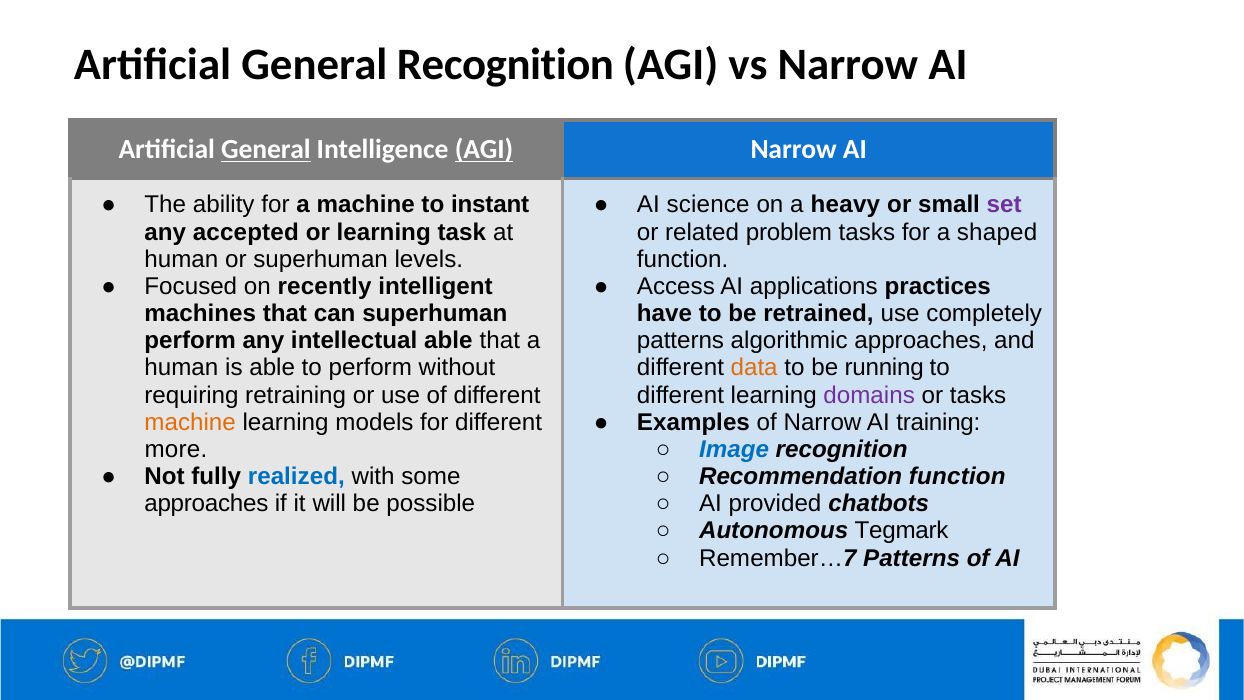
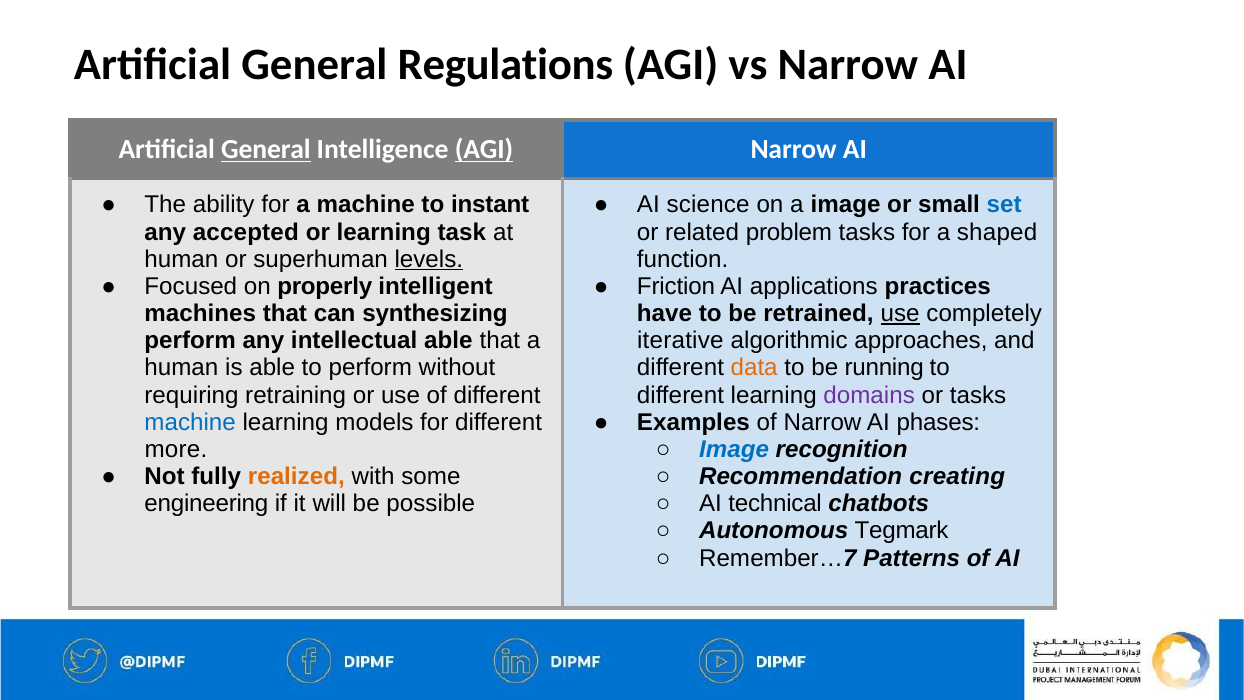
General Recognition: Recognition -> Regulations
a heavy: heavy -> image
set colour: purple -> blue
levels underline: none -> present
recently: recently -> properly
Access: Access -> Friction
can superhuman: superhuman -> synthesizing
use at (900, 314) underline: none -> present
patterns at (680, 341): patterns -> iterative
machine at (190, 422) colour: orange -> blue
training: training -> phases
realized colour: blue -> orange
Recommendation function: function -> creating
approaches at (206, 504): approaches -> engineering
provided: provided -> technical
